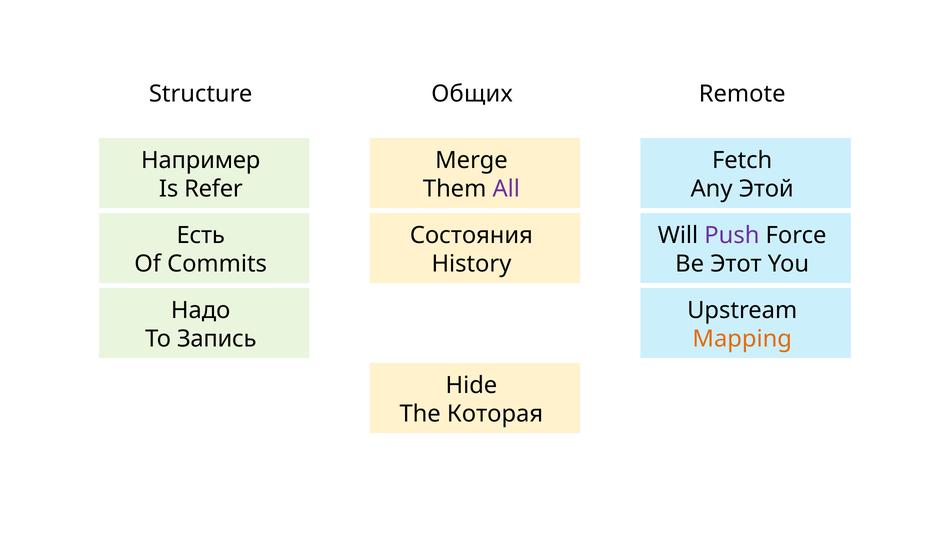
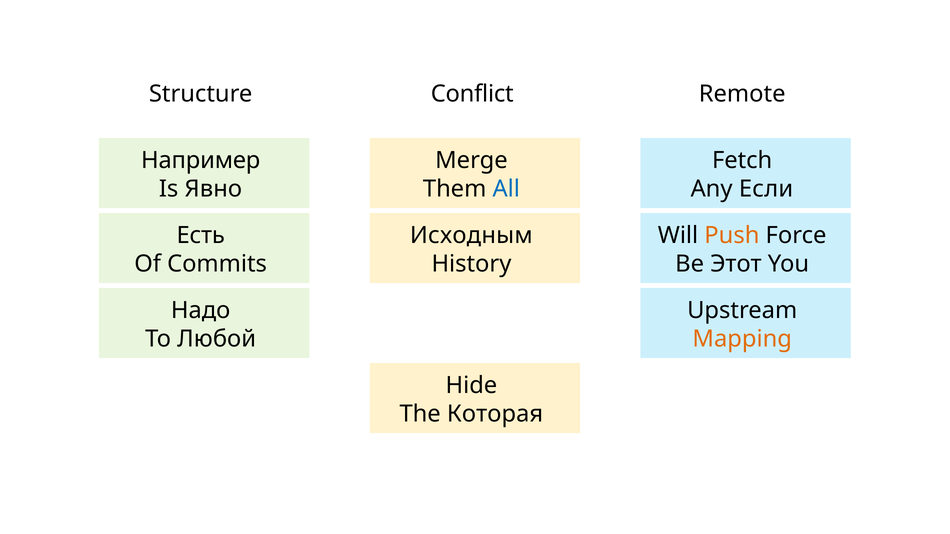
Общих: Общих -> Conflict
Refer: Refer -> Явно
All colour: purple -> blue
Этой: Этой -> Если
Состояния: Состояния -> Исходным
Push colour: purple -> orange
Запись: Запись -> Любой
